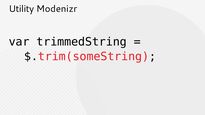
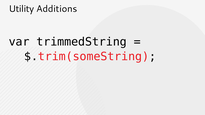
Modenizr: Modenizr -> Additions
